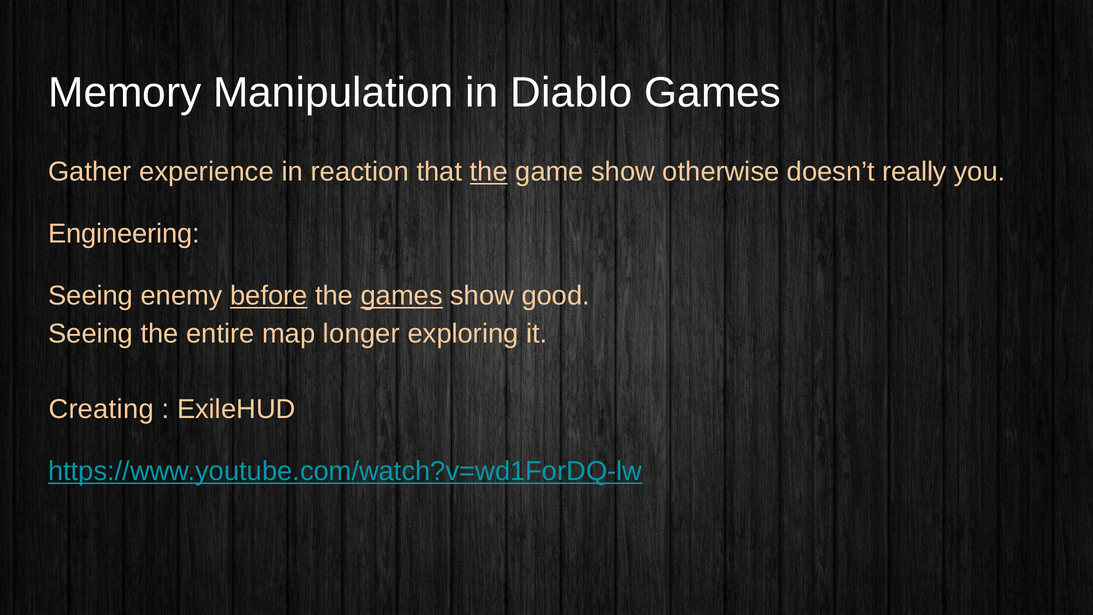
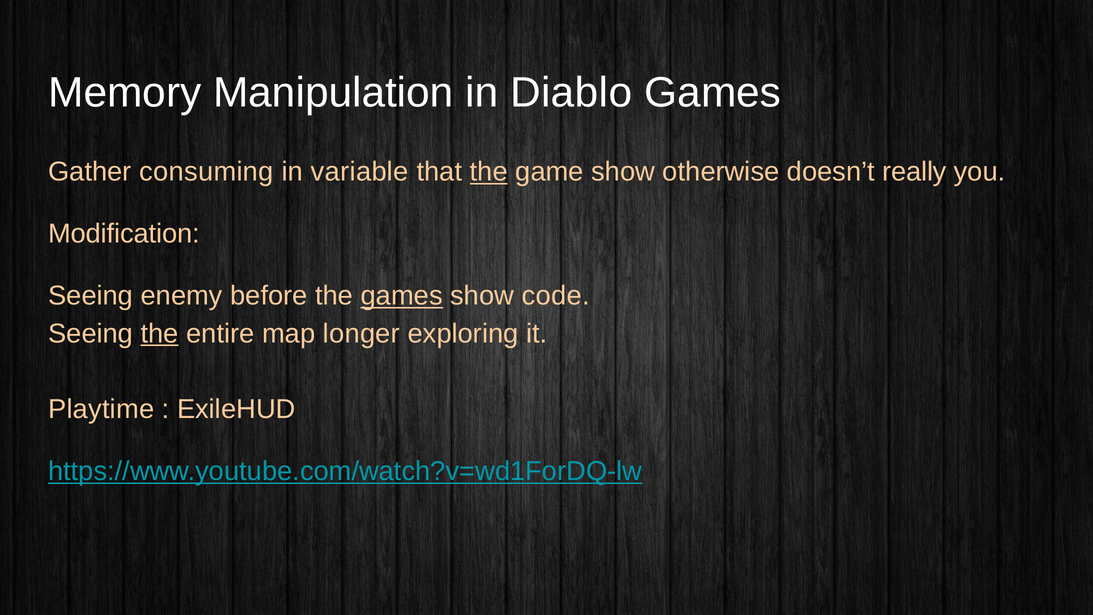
experience: experience -> consuming
reaction: reaction -> variable
Engineering: Engineering -> Modification
before underline: present -> none
good: good -> code
the at (160, 334) underline: none -> present
Creating: Creating -> Playtime
